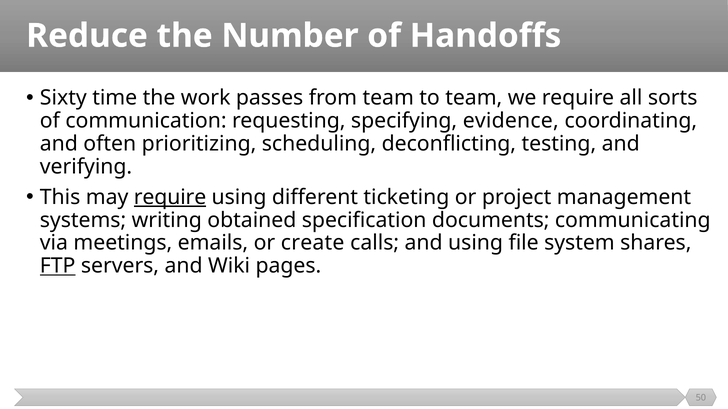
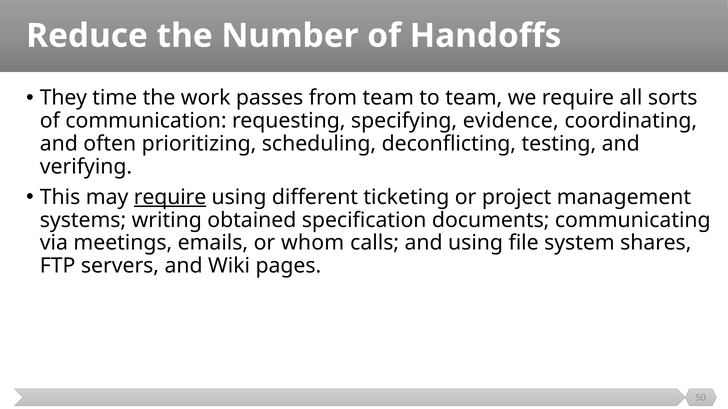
Sixty: Sixty -> They
create: create -> whom
FTP underline: present -> none
